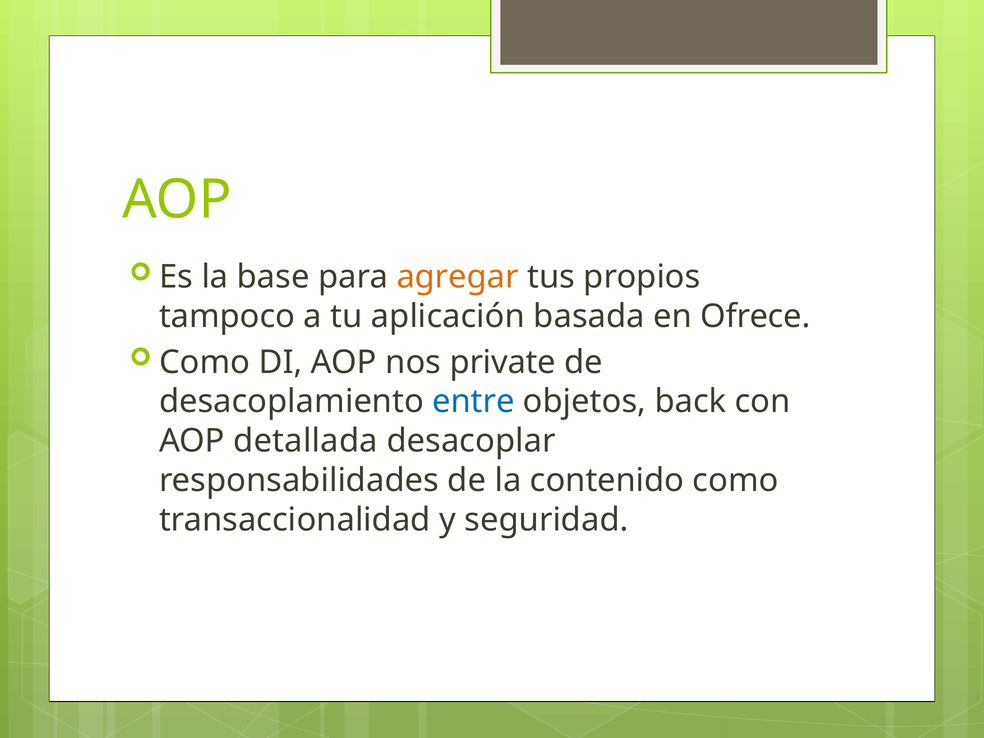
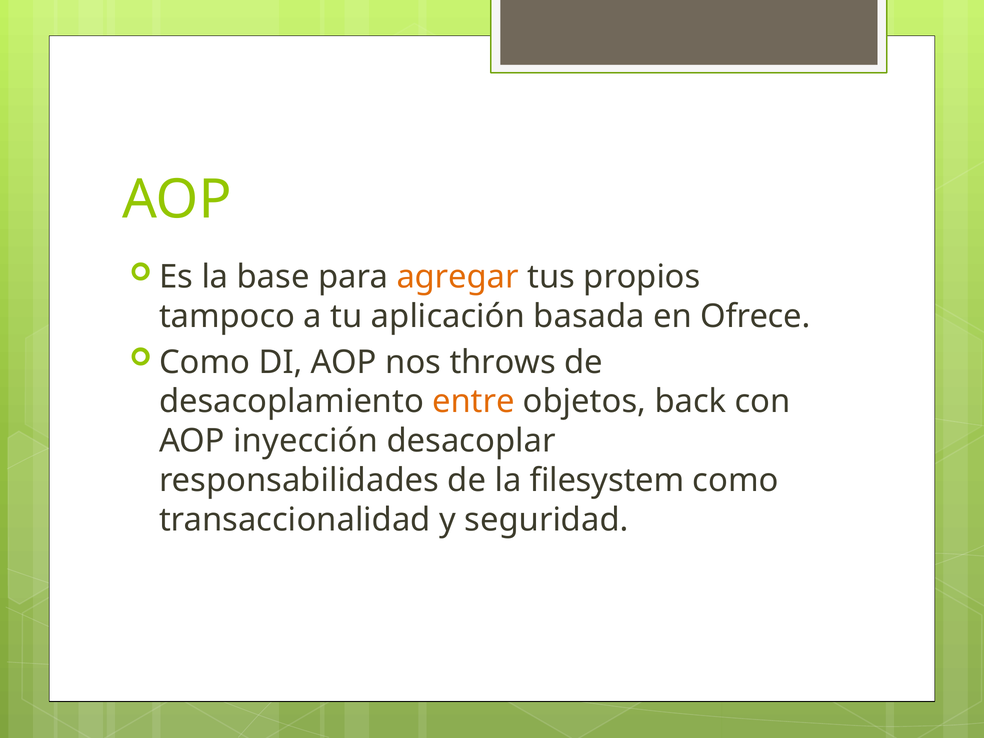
private: private -> throws
entre colour: blue -> orange
detallada: detallada -> inyección
contenido: contenido -> filesystem
